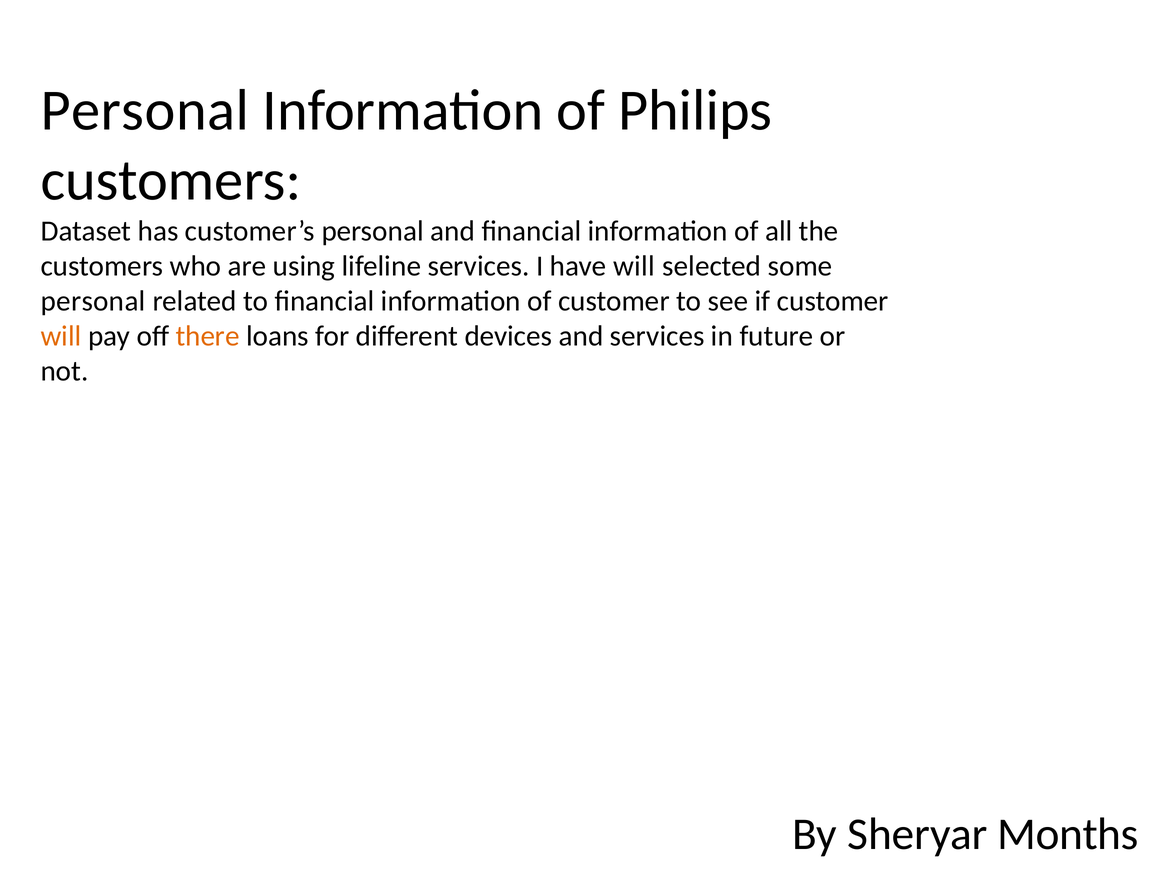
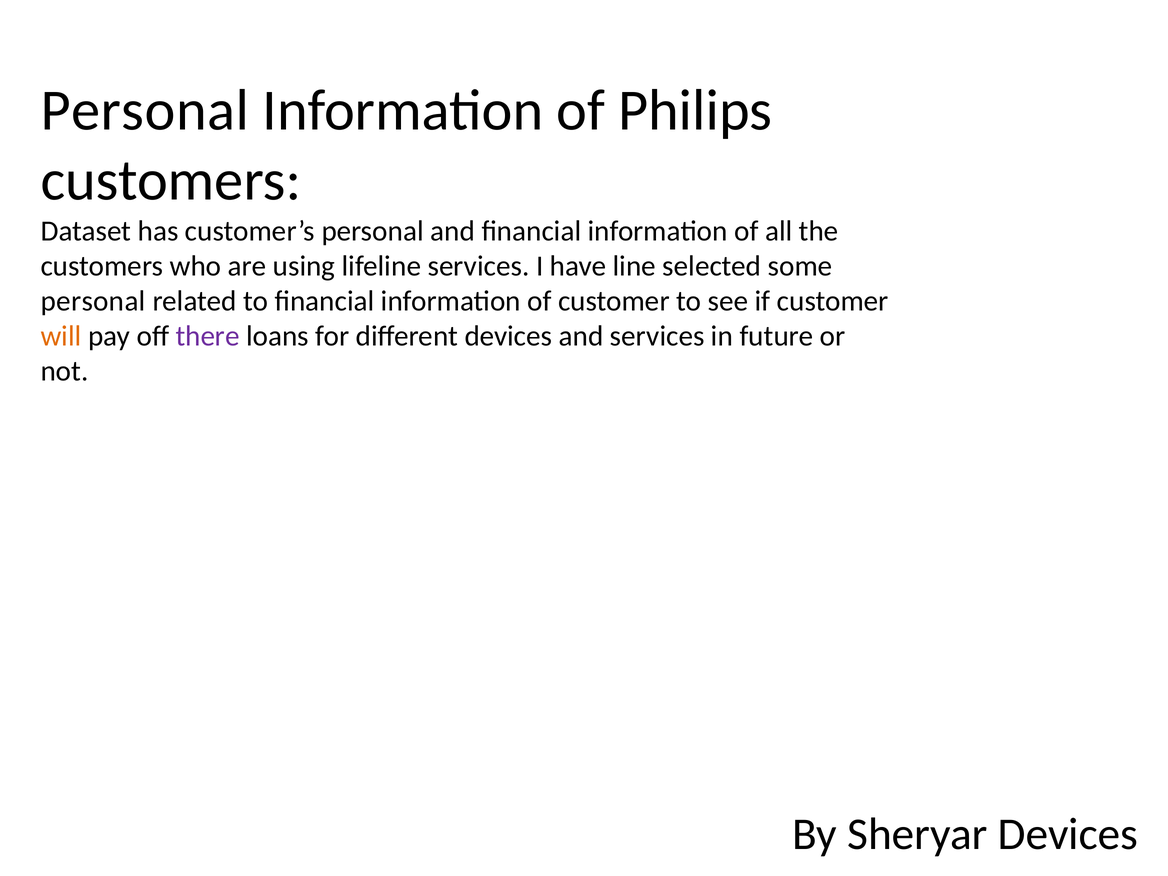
have will: will -> line
there colour: orange -> purple
Sheryar Months: Months -> Devices
